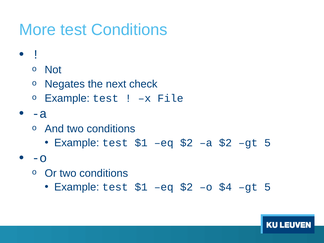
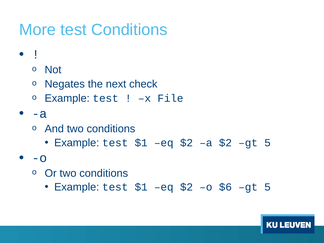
$4: $4 -> $6
